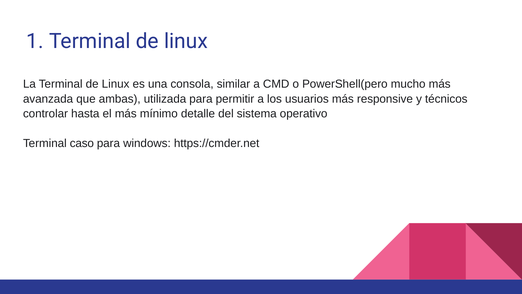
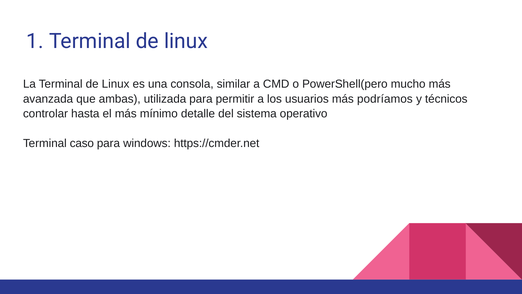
responsive: responsive -> podríamos
